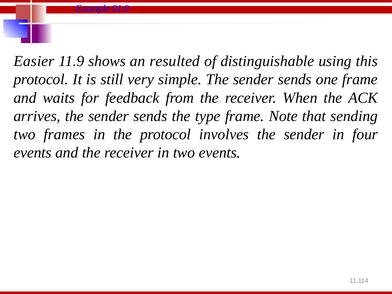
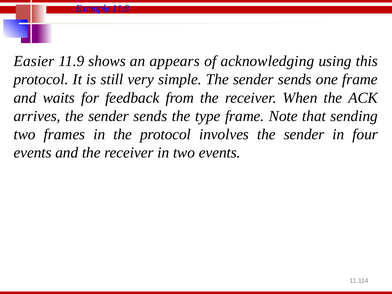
91.9: 91.9 -> 11.8
resulted: resulted -> appears
distinguishable: distinguishable -> acknowledging
